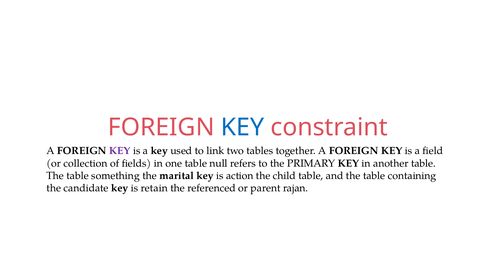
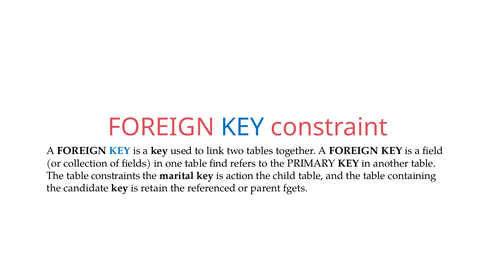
KEY at (120, 151) colour: purple -> blue
null: null -> find
something: something -> constraints
rajan: rajan -> fgets
